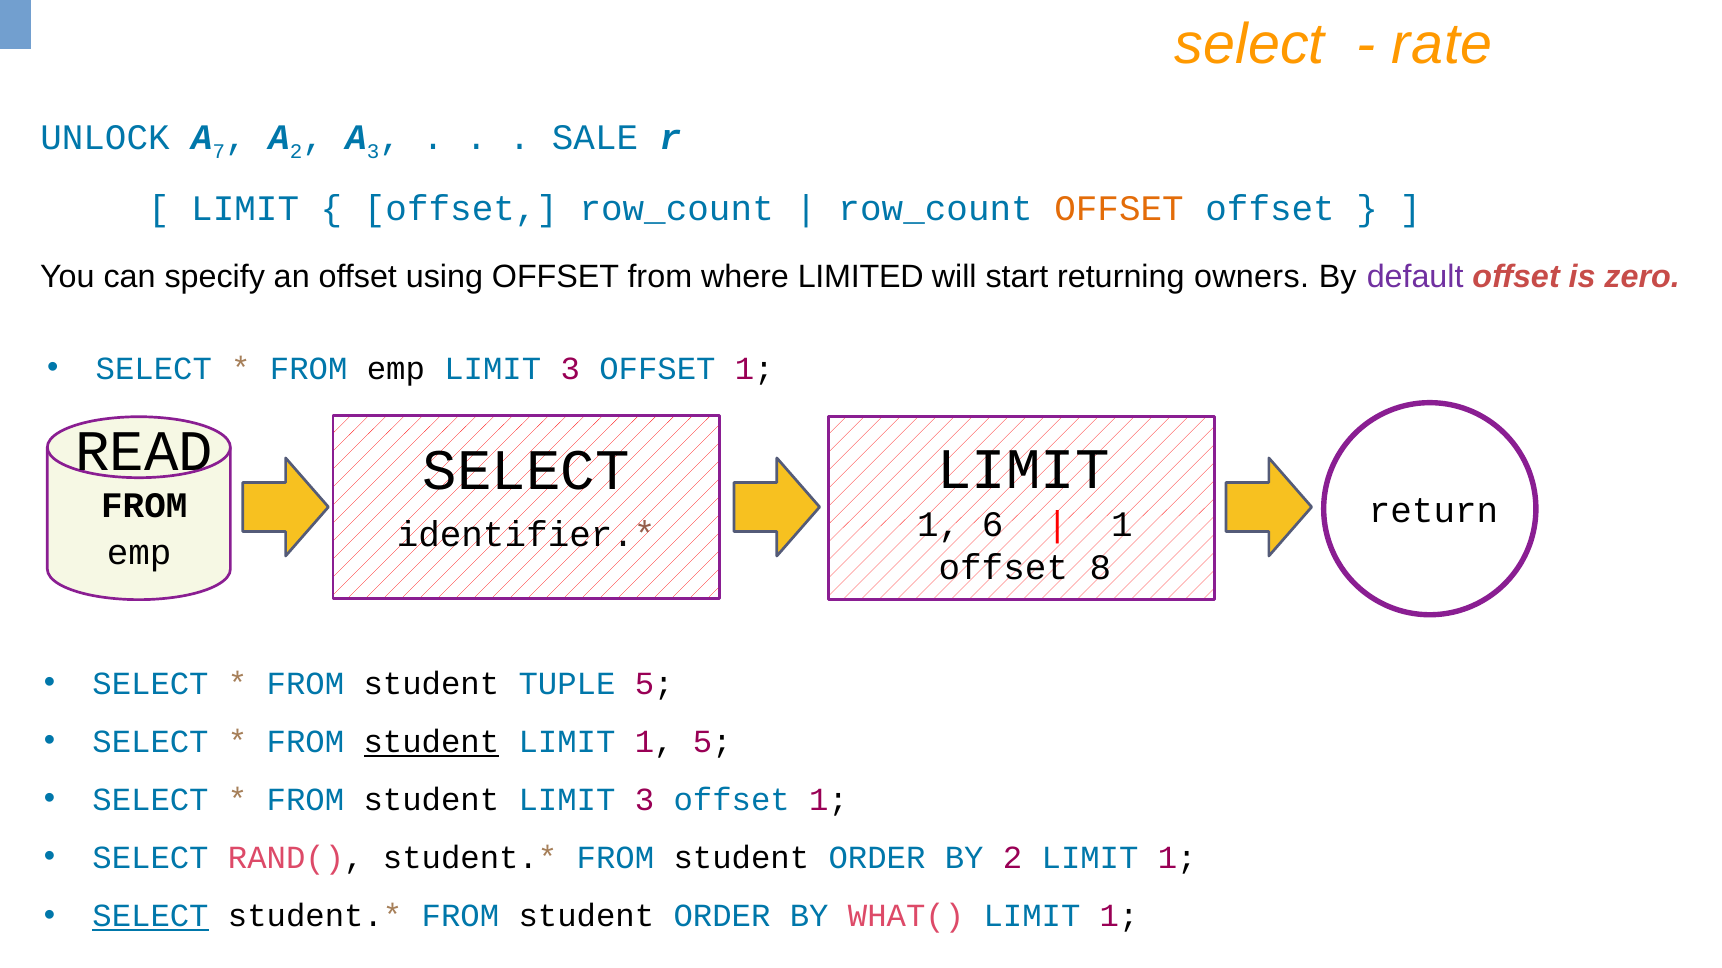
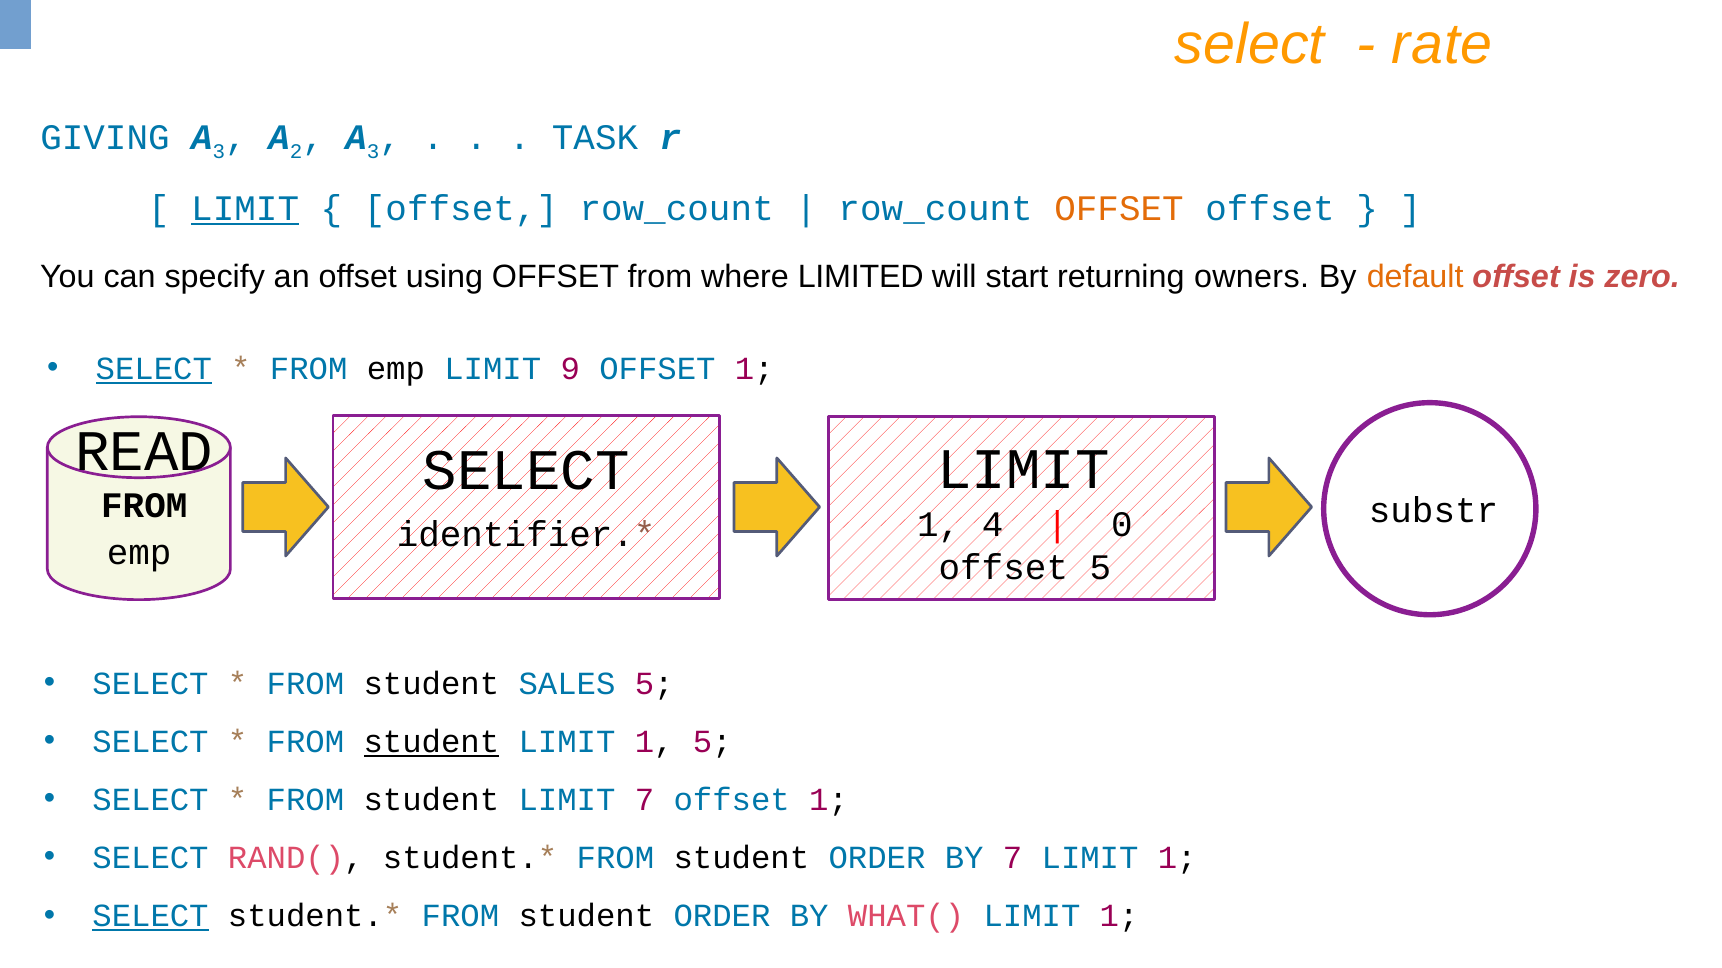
UNLOCK: UNLOCK -> GIVING
7 at (219, 152): 7 -> 3
SALE: SALE -> TASK
LIMIT at (245, 209) underline: none -> present
default colour: purple -> orange
SELECT at (154, 369) underline: none -> present
emp LIMIT 3: 3 -> 9
return: return -> substr
6: 6 -> 4
1 at (1122, 525): 1 -> 0
offset 8: 8 -> 5
TUPLE: TUPLE -> SALES
student LIMIT 3: 3 -> 7
BY 2: 2 -> 7
